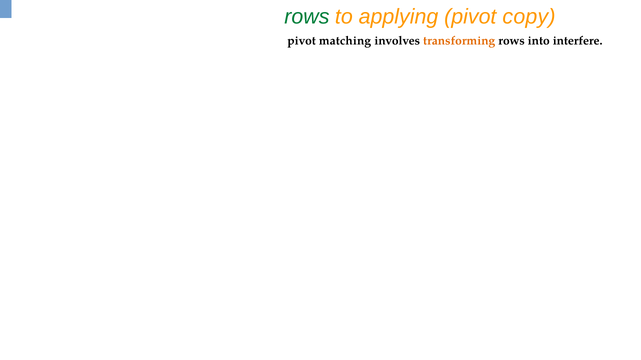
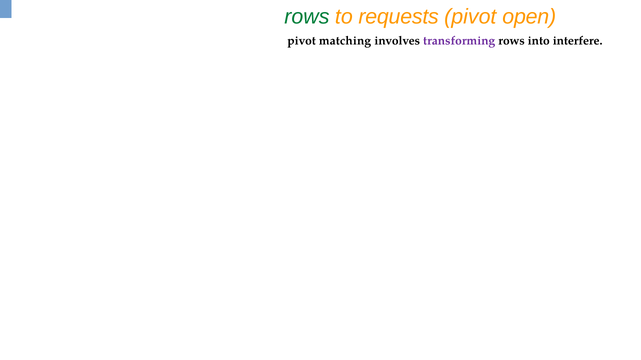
applying: applying -> requests
copy: copy -> open
transforming colour: orange -> purple
